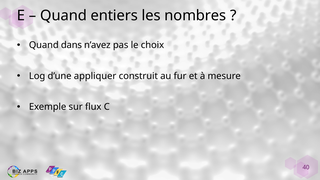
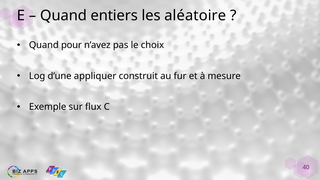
nombres: nombres -> aléatoire
dans: dans -> pour
